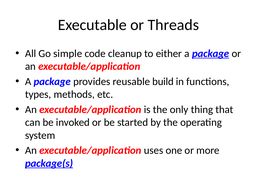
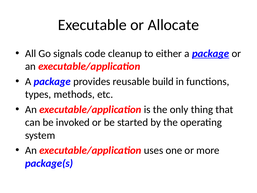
Threads: Threads -> Allocate
simple: simple -> signals
package(s underline: present -> none
